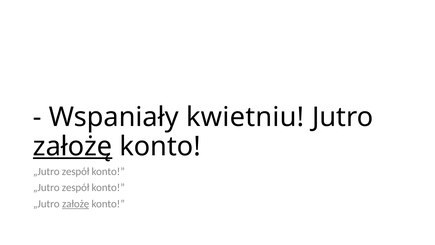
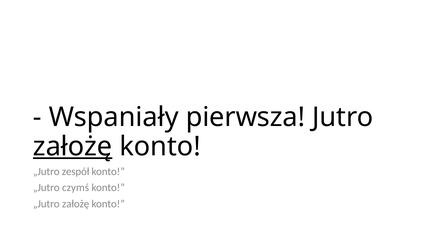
kwietniu: kwietniu -> pierwsza
zespół at (76, 187): zespół -> czymś
założę at (76, 204) underline: present -> none
